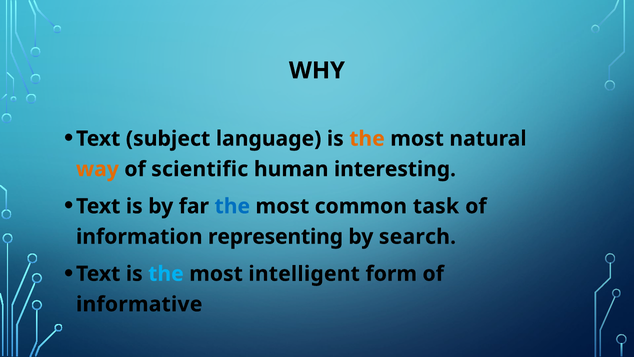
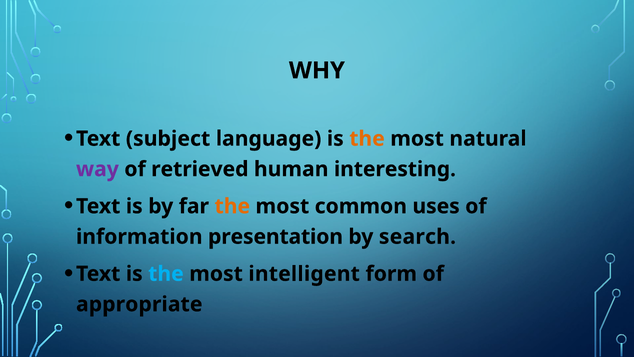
way colour: orange -> purple
scientific: scientific -> retrieved
the at (232, 206) colour: blue -> orange
task: task -> uses
representing: representing -> presentation
informative: informative -> appropriate
